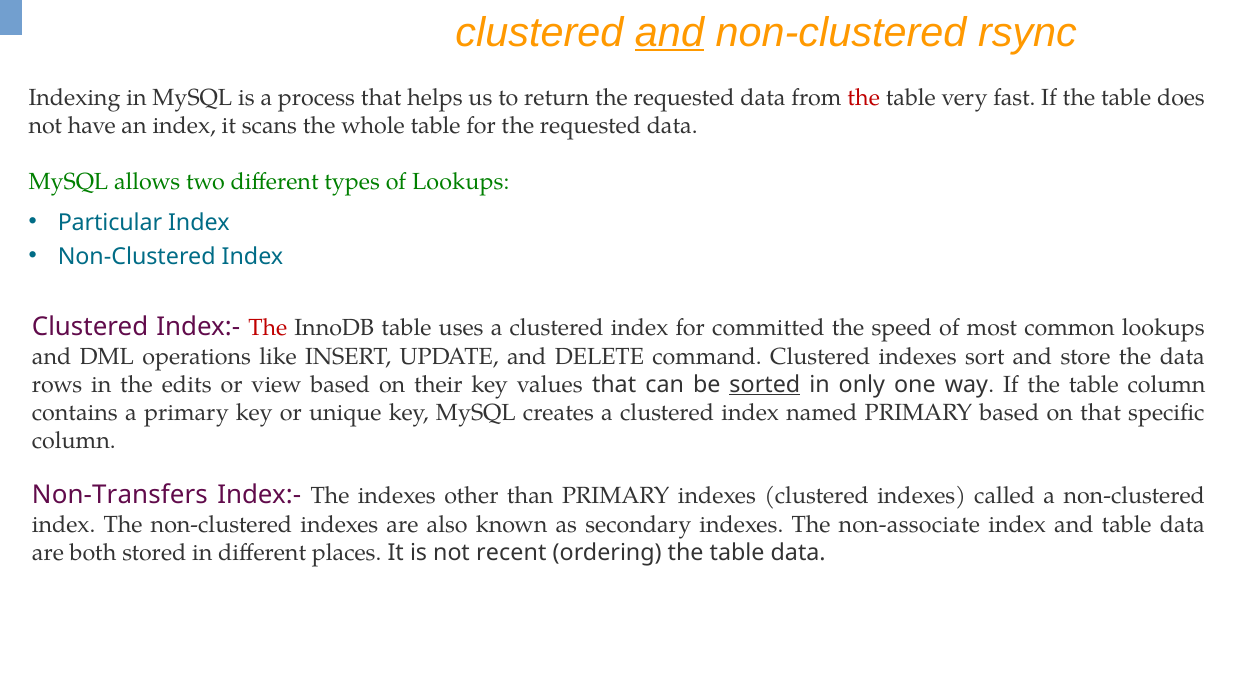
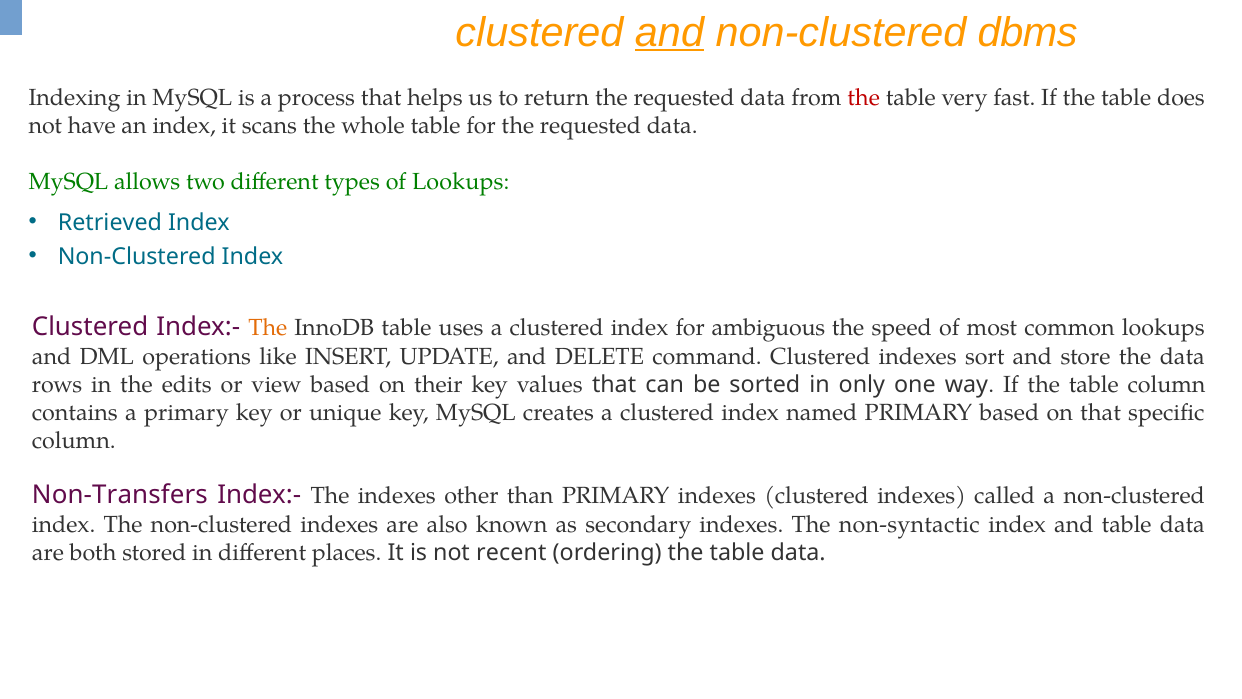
rsync: rsync -> dbms
Particular: Particular -> Retrieved
The at (268, 328) colour: red -> orange
committed: committed -> ambiguous
sorted underline: present -> none
non-associate: non-associate -> non-syntactic
